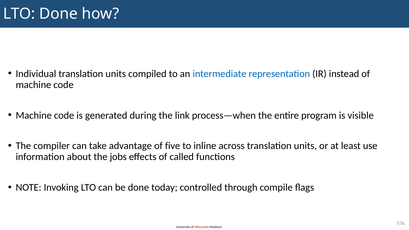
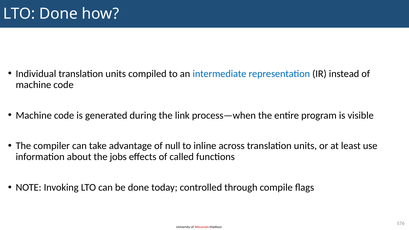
five: five -> null
